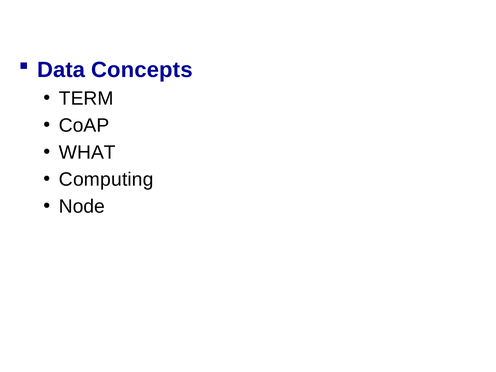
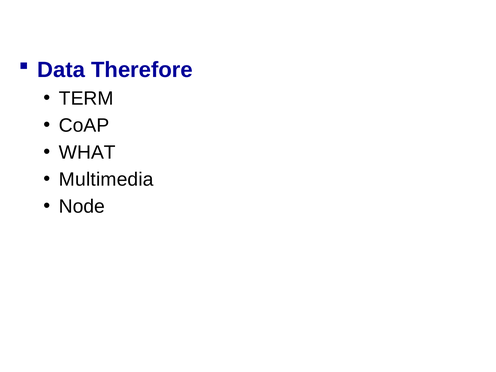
Concepts: Concepts -> Therefore
Computing: Computing -> Multimedia
